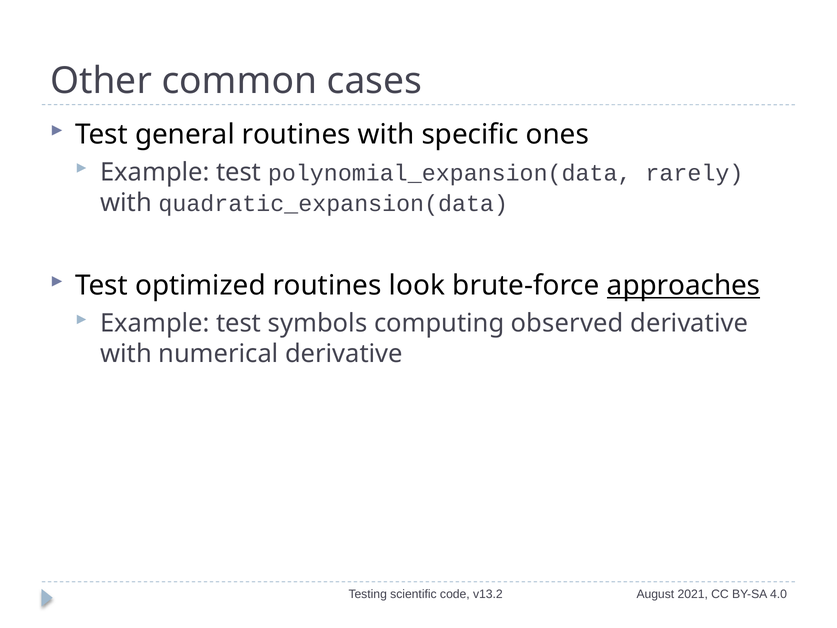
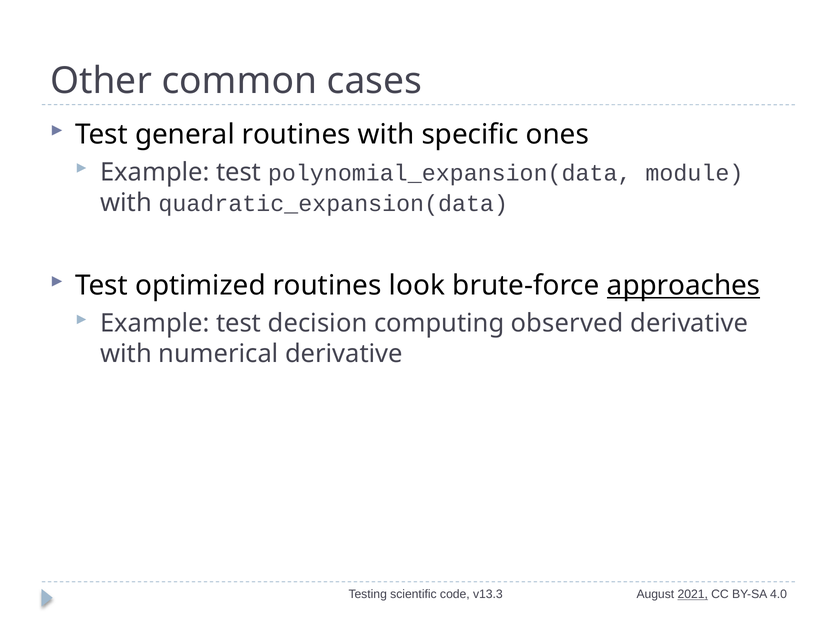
rarely: rarely -> module
symbols: symbols -> decision
v13.2: v13.2 -> v13.3
2021 underline: none -> present
